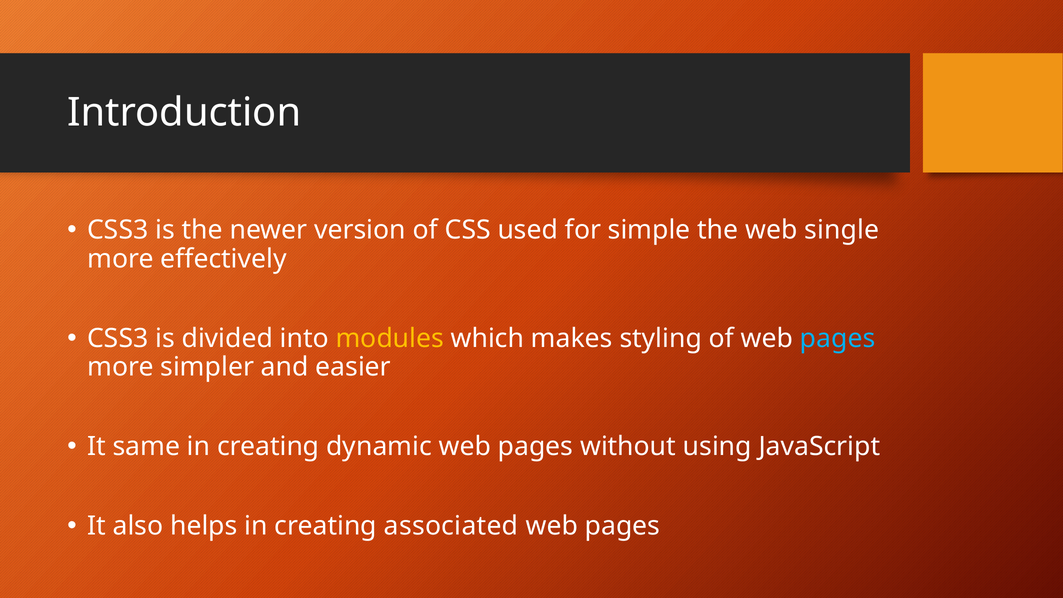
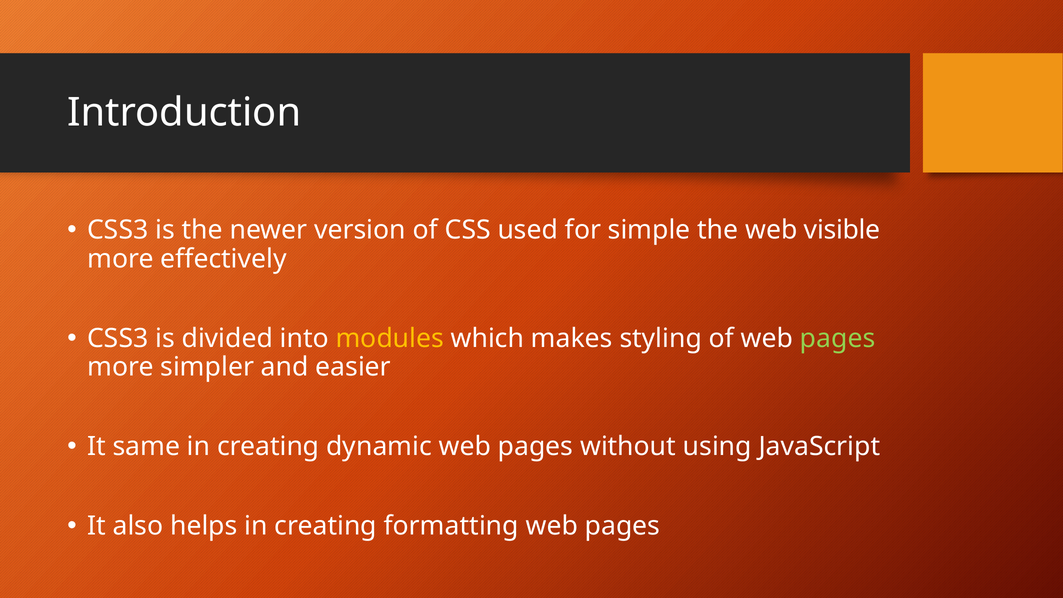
single: single -> visible
pages at (838, 338) colour: light blue -> light green
associated: associated -> formatting
